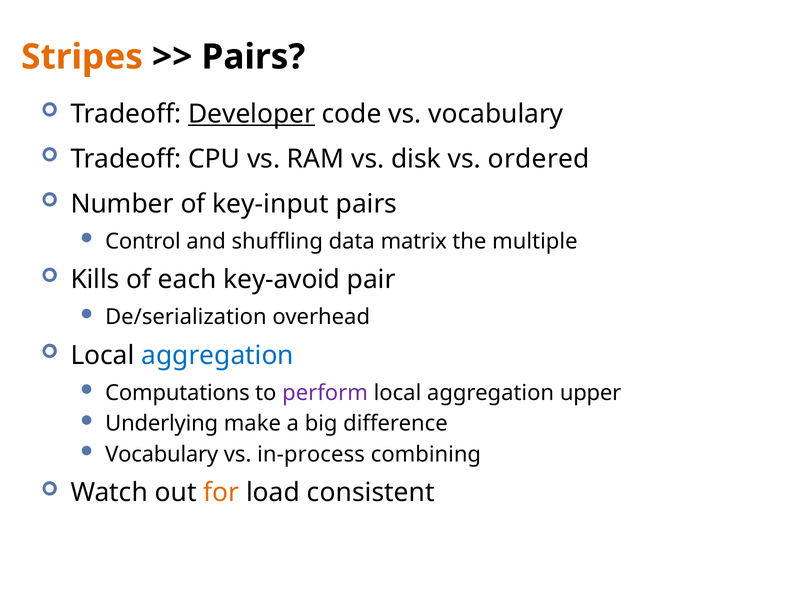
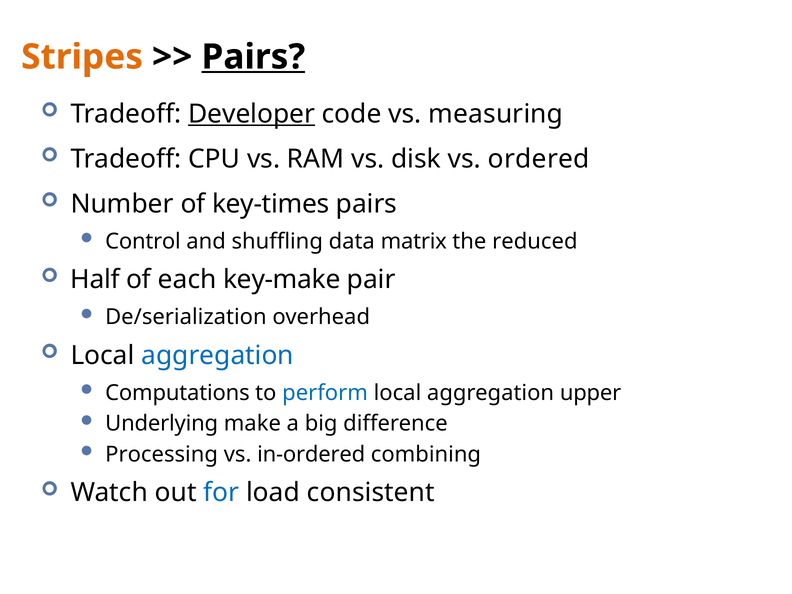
Pairs at (253, 57) underline: none -> present
vs vocabulary: vocabulary -> measuring
key-input: key-input -> key-times
multiple: multiple -> reduced
Kills: Kills -> Half
key-avoid: key-avoid -> key-make
perform colour: purple -> blue
Vocabulary at (162, 455): Vocabulary -> Processing
in-process: in-process -> in-ordered
for colour: orange -> blue
